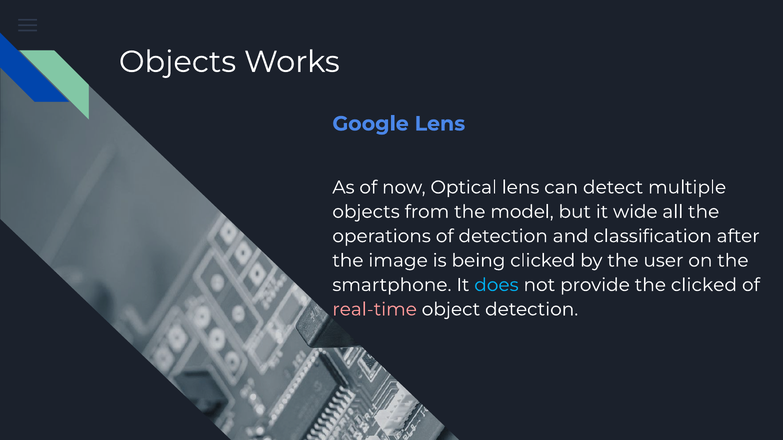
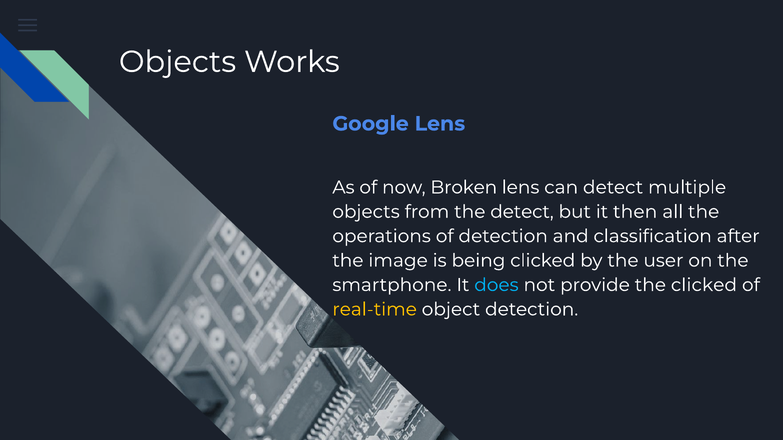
Optical: Optical -> Broken
the model: model -> detect
wide: wide -> then
real-time colour: pink -> yellow
